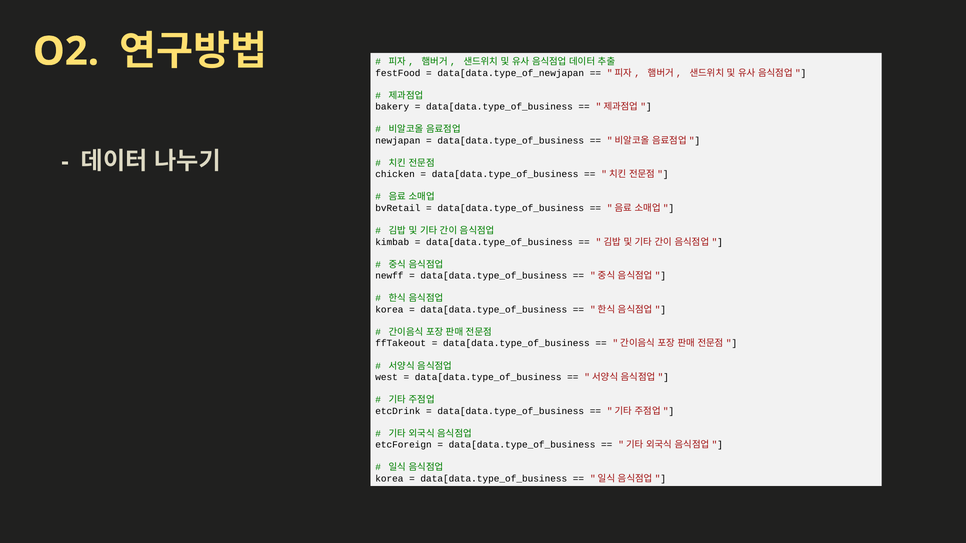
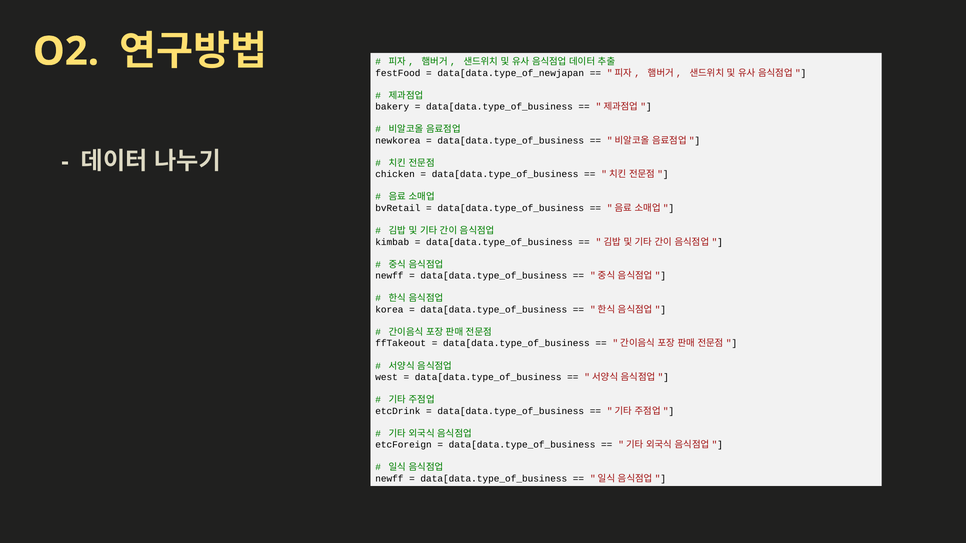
newjapan: newjapan -> newkorea
korea at (389, 479): korea -> newff
